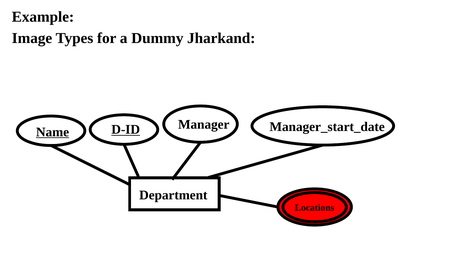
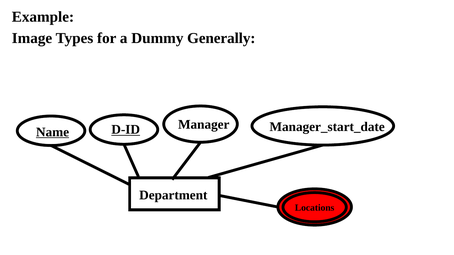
Jharkand: Jharkand -> Generally
